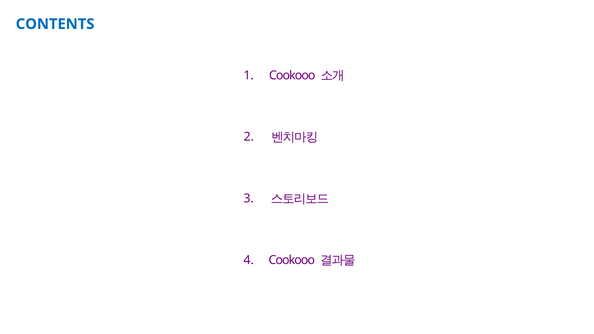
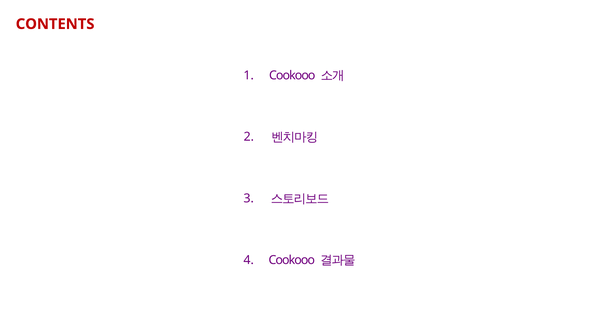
CONTENTS colour: blue -> red
